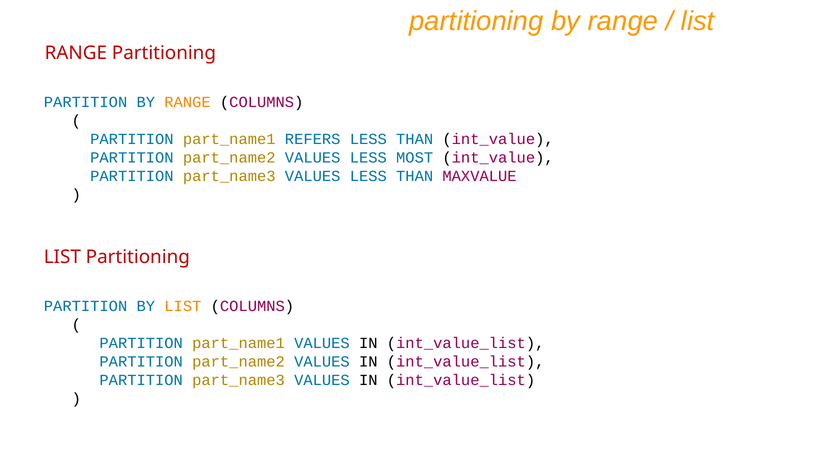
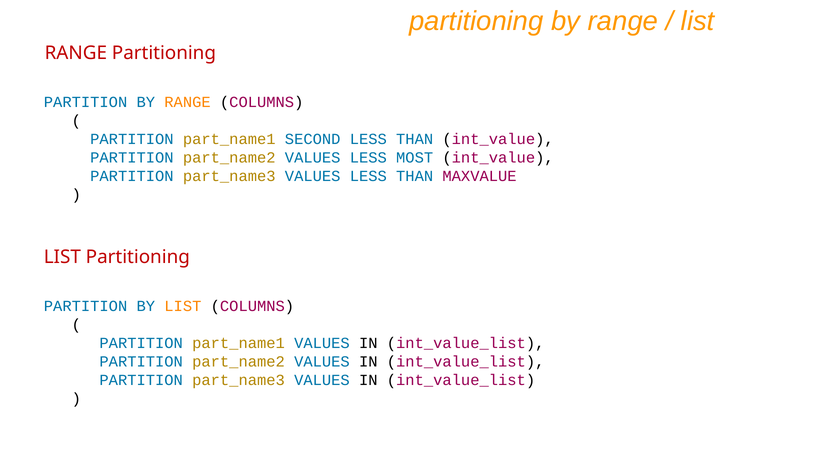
REFERS: REFERS -> SECOND
